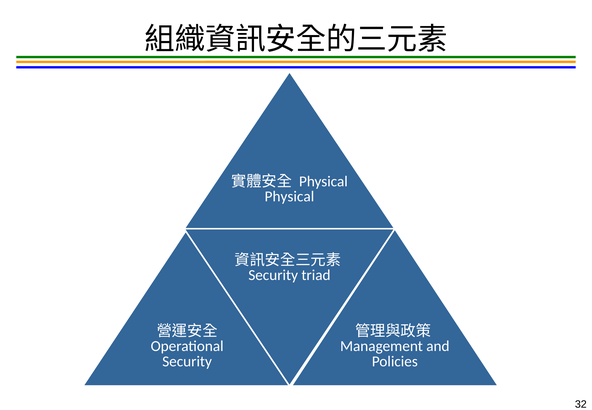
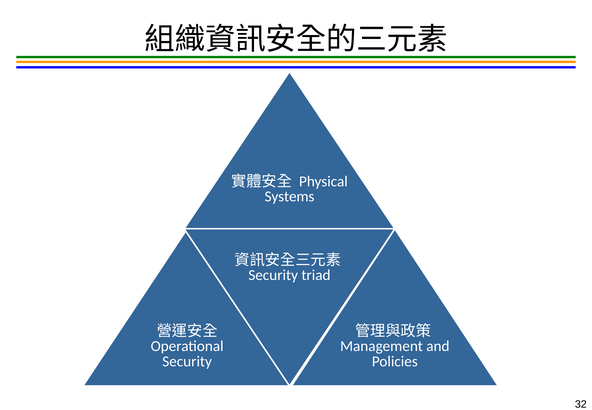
Physical at (289, 197): Physical -> Systems
